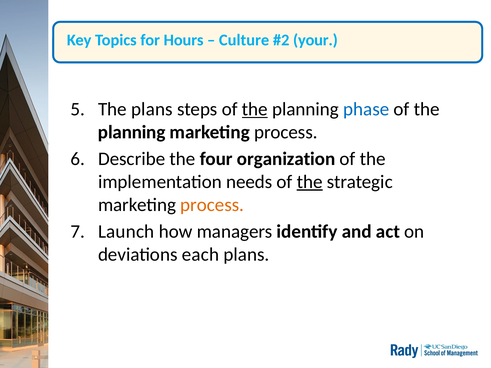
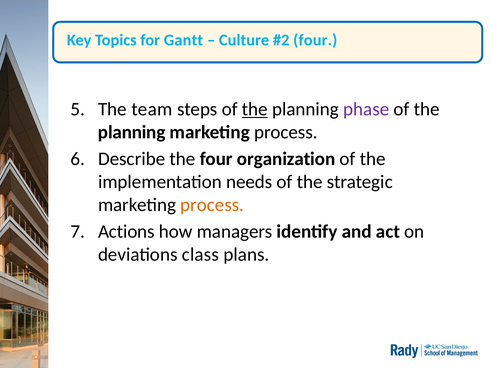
Hours: Hours -> Gantt
your at (315, 40): your -> four
The plans: plans -> team
phase colour: blue -> purple
the at (310, 182) underline: present -> none
Launch: Launch -> Actions
each: each -> class
